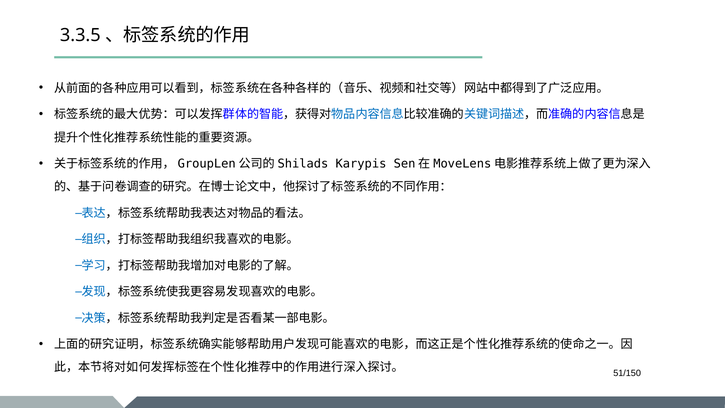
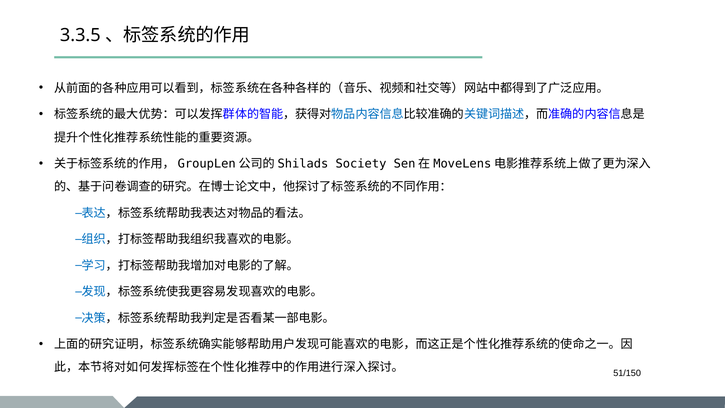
Karypis: Karypis -> Society
